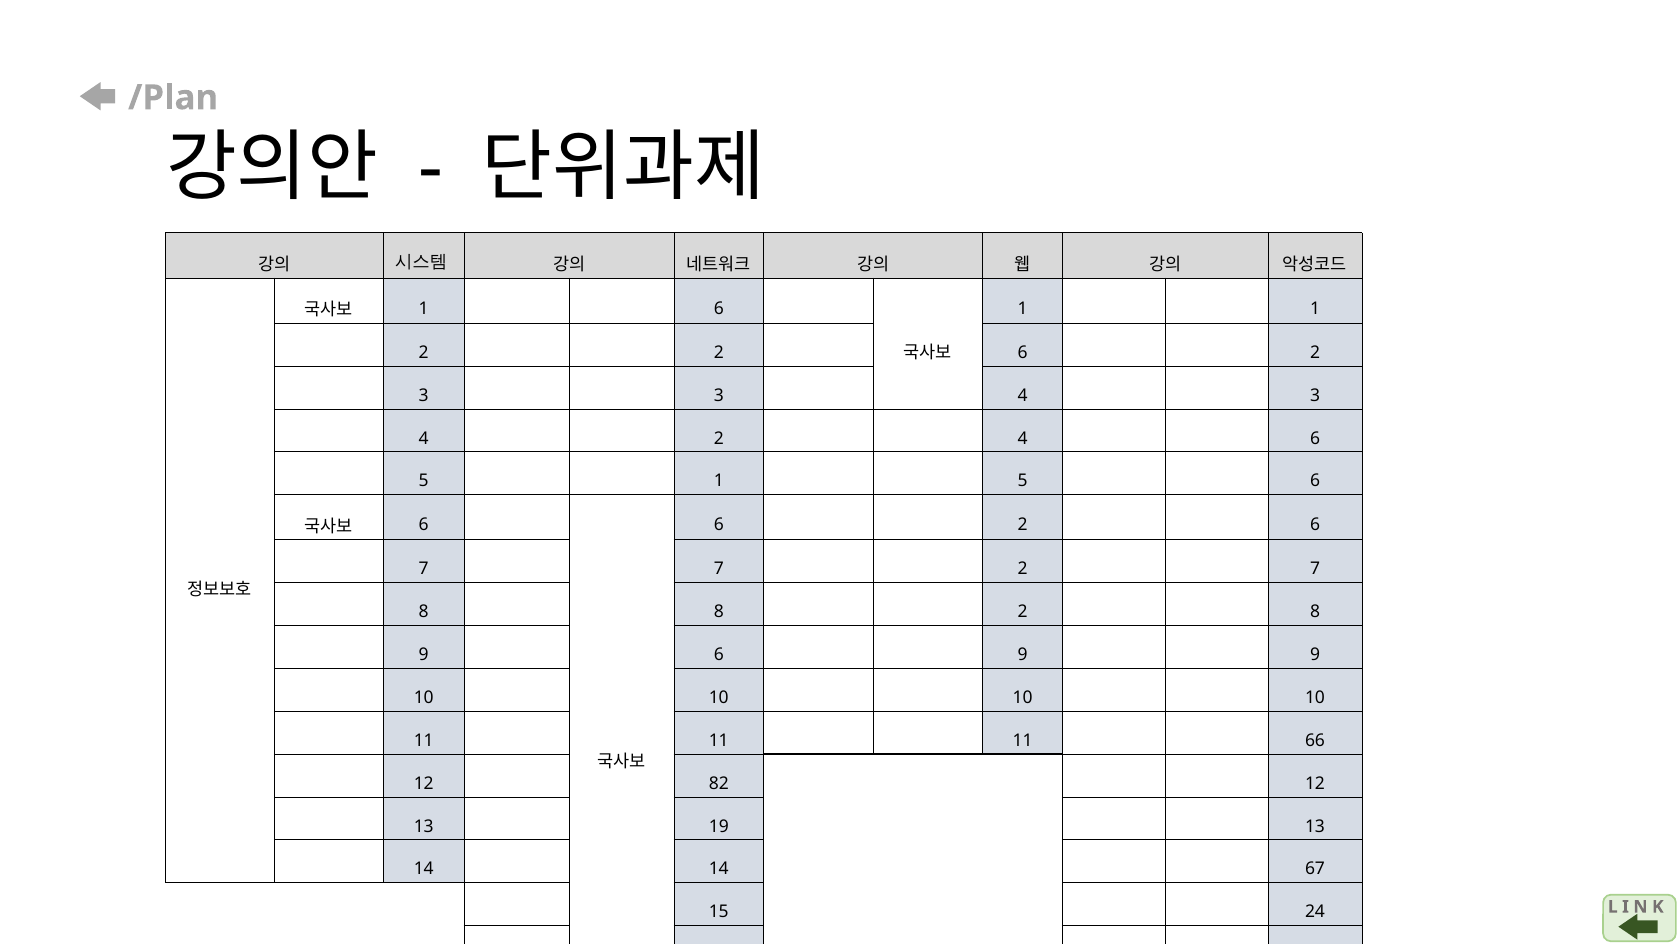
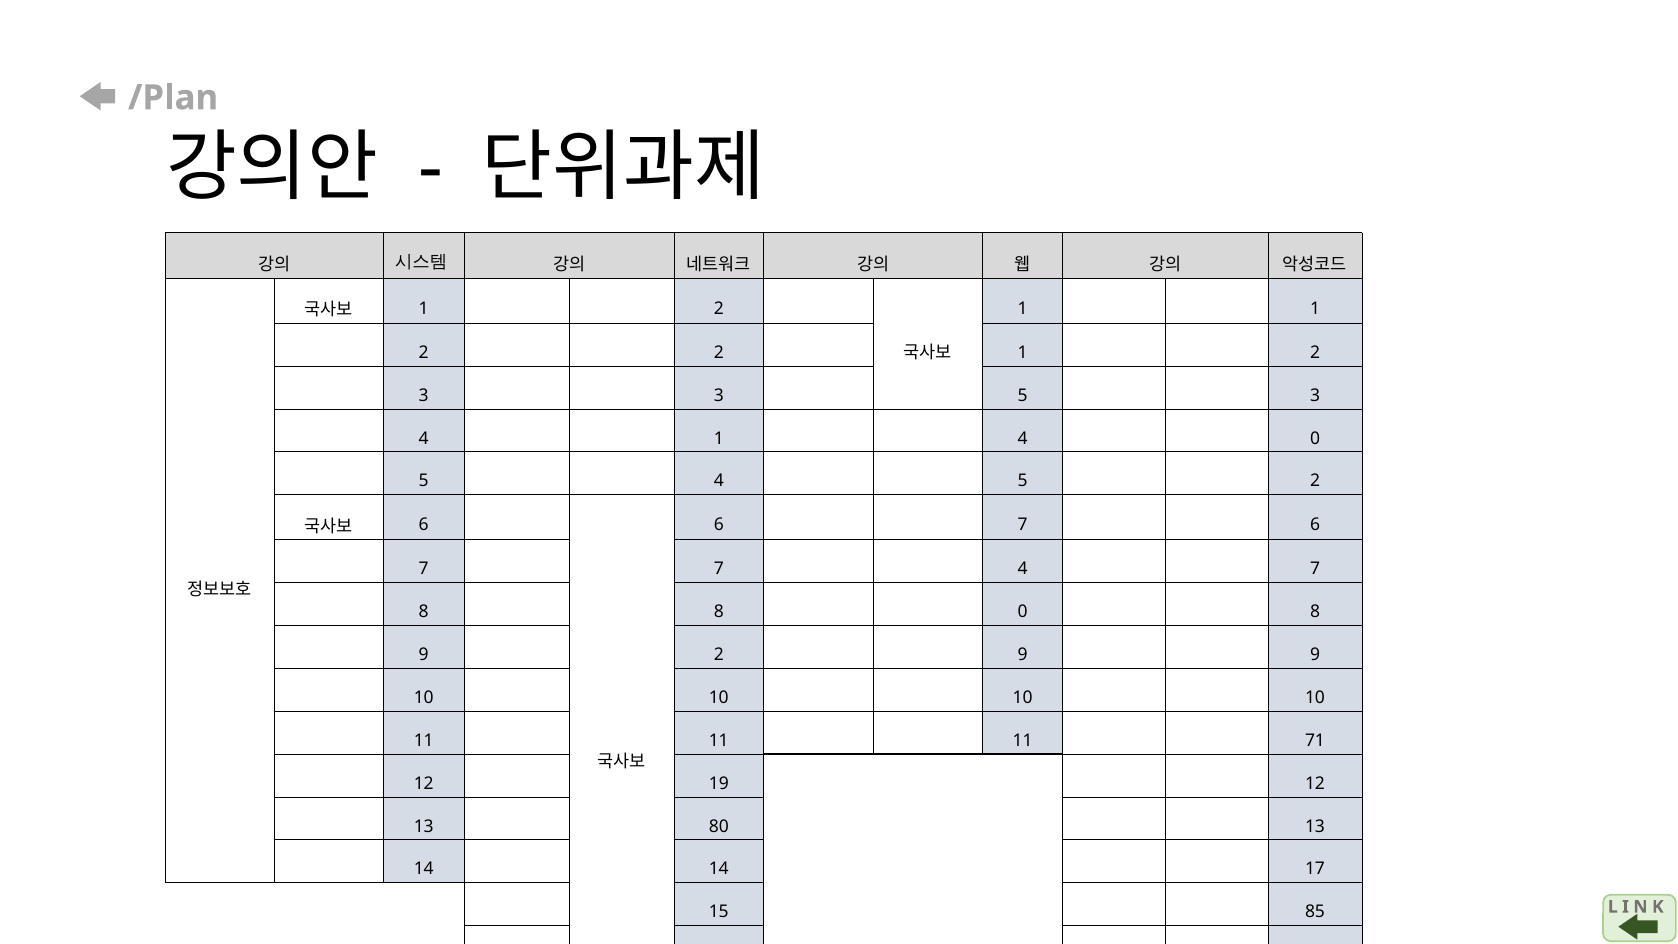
6 at (719, 309): 6 -> 2
2 2 6: 6 -> 1
3 3 4: 4 -> 5
4 2: 2 -> 1
4 6: 6 -> 0
5 1: 1 -> 4
5 6: 6 -> 2
2 at (1023, 525): 2 -> 7
7 2: 2 -> 4
8 2: 2 -> 0
9 6: 6 -> 2
66: 66 -> 71
12 82: 82 -> 19
13 19: 19 -> 80
14 67: 67 -> 17
24: 24 -> 85
